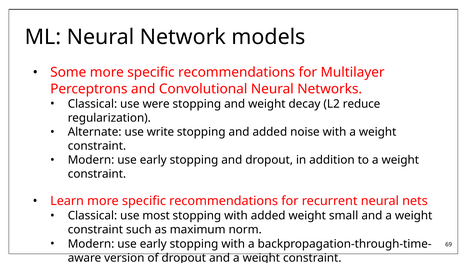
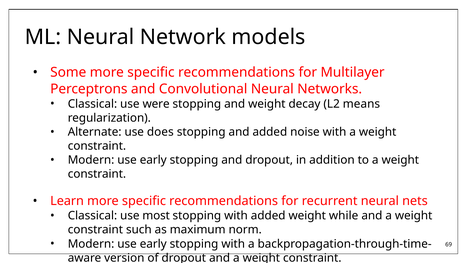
reduce: reduce -> means
write: write -> does
small: small -> while
